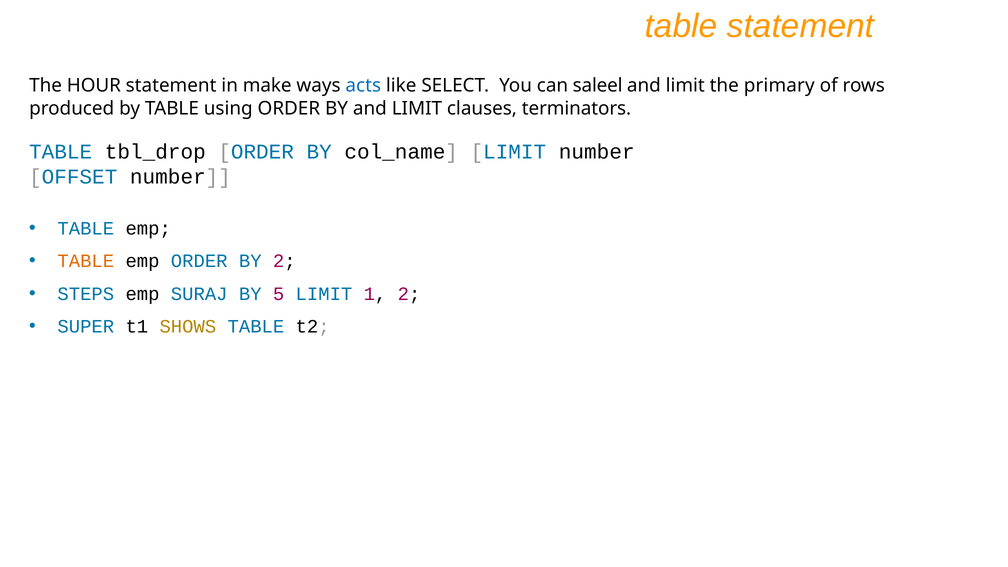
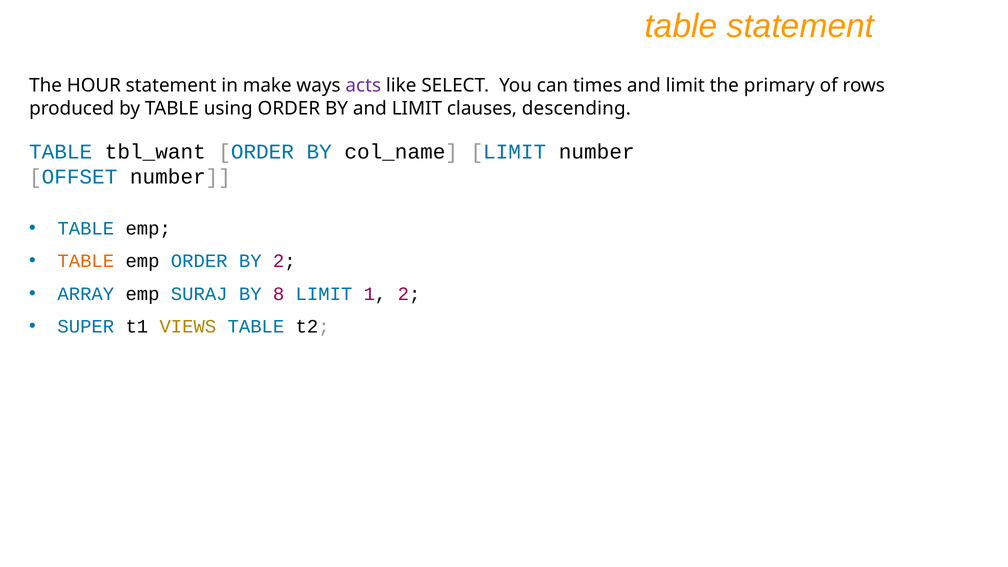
acts colour: blue -> purple
saleel: saleel -> times
terminators: terminators -> descending
tbl_drop: tbl_drop -> tbl_want
STEPS: STEPS -> ARRAY
5: 5 -> 8
SHOWS: SHOWS -> VIEWS
